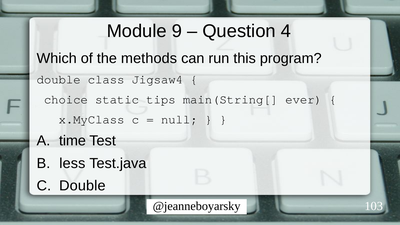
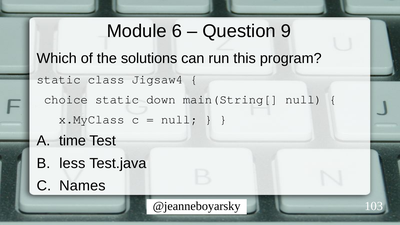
9: 9 -> 6
4: 4 -> 9
methods: methods -> solutions
double at (59, 80): double -> static
tips: tips -> down
main(String[ ever: ever -> null
C Double: Double -> Names
